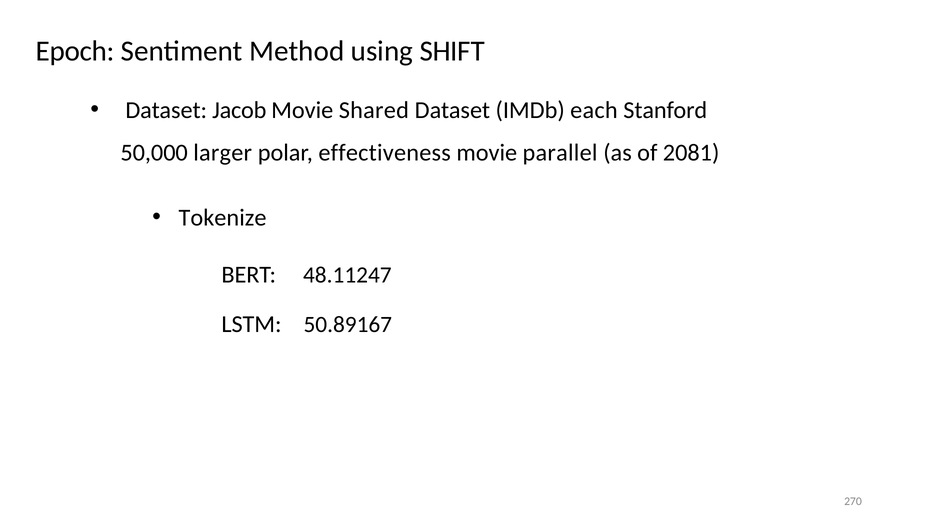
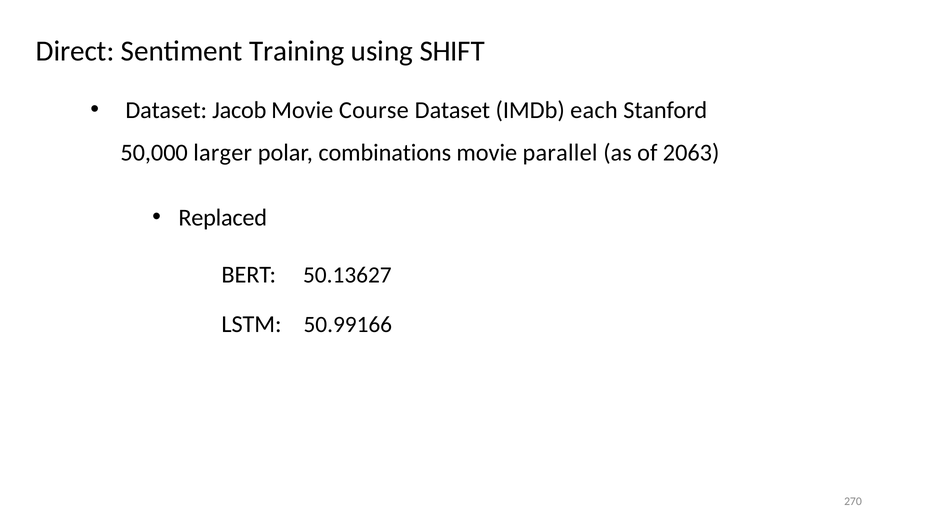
Epoch: Epoch -> Direct
Method: Method -> Training
Shared: Shared -> Course
effectiveness: effectiveness -> combinations
2081: 2081 -> 2063
Tokenize: Tokenize -> Replaced
48.11247: 48.11247 -> 50.13627
50.89167: 50.89167 -> 50.99166
